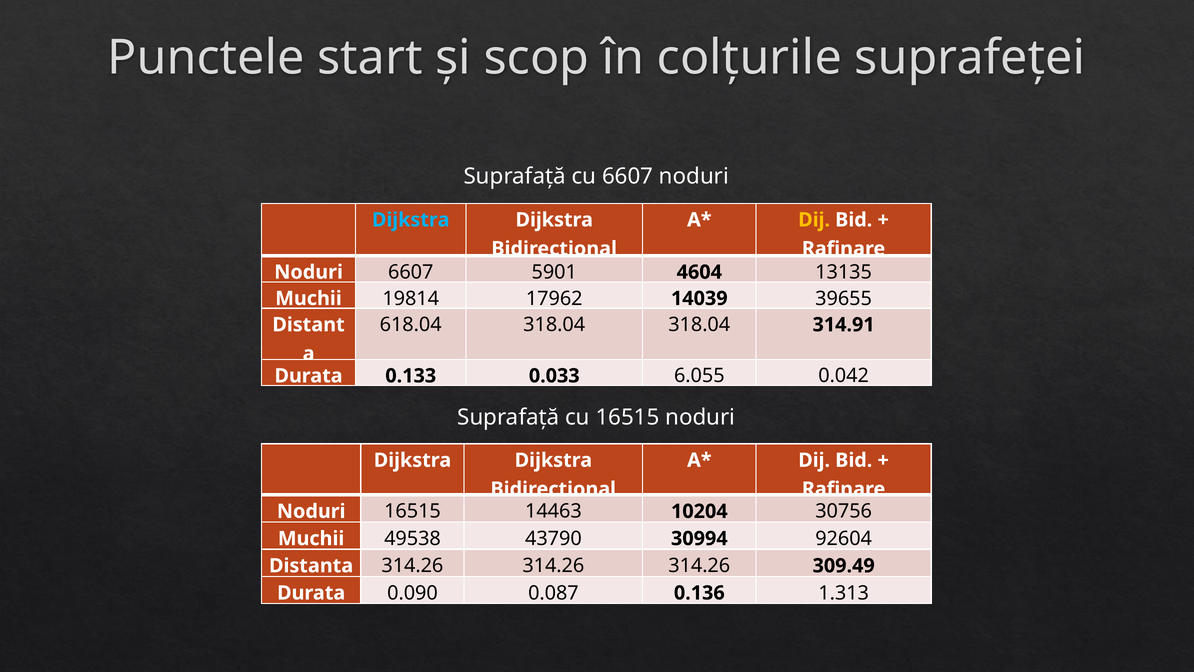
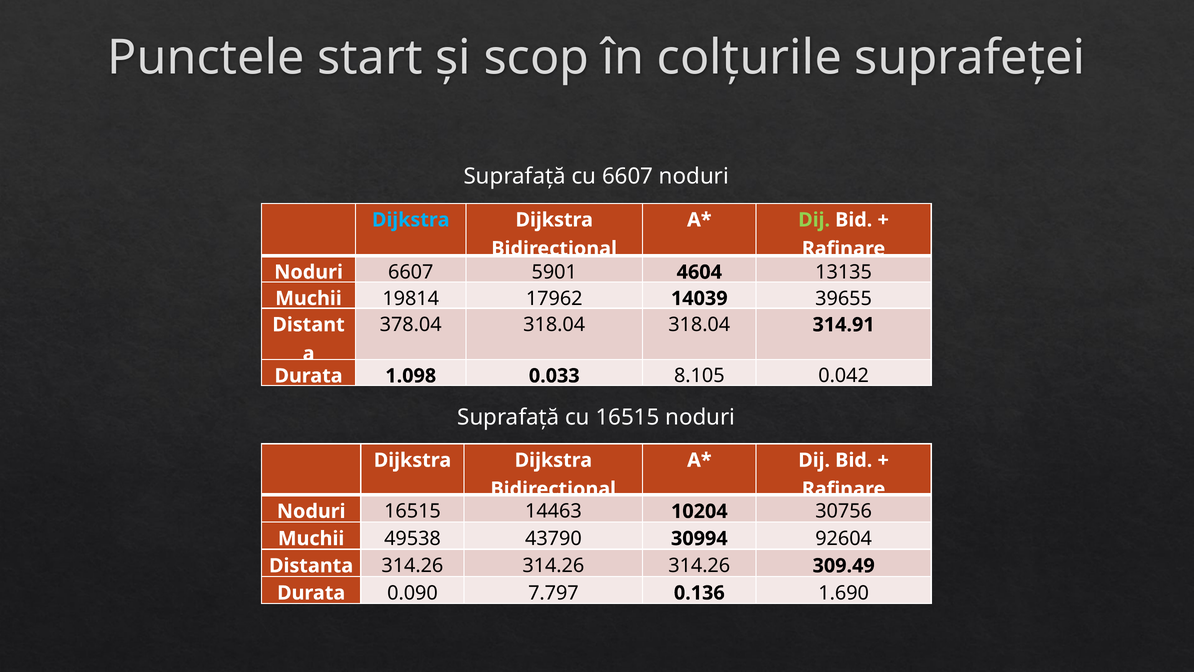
Dij at (814, 220) colour: yellow -> light green
618.04: 618.04 -> 378.04
0.133: 0.133 -> 1.098
6.055: 6.055 -> 8.105
0.087: 0.087 -> 7.797
1.313: 1.313 -> 1.690
